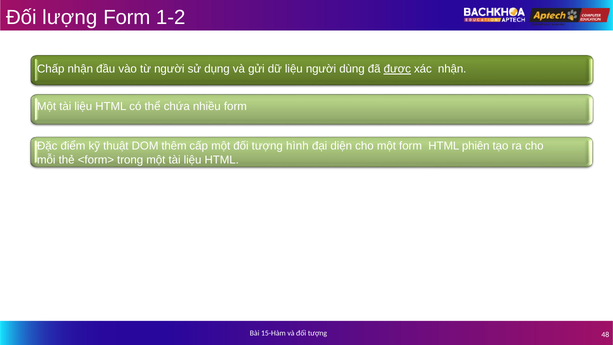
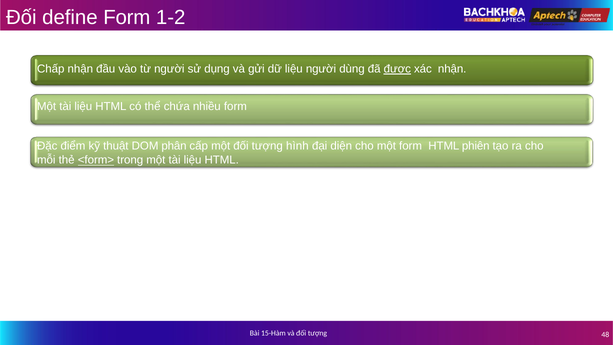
lượng: lượng -> define
thêm: thêm -> phân
<form> underline: none -> present
